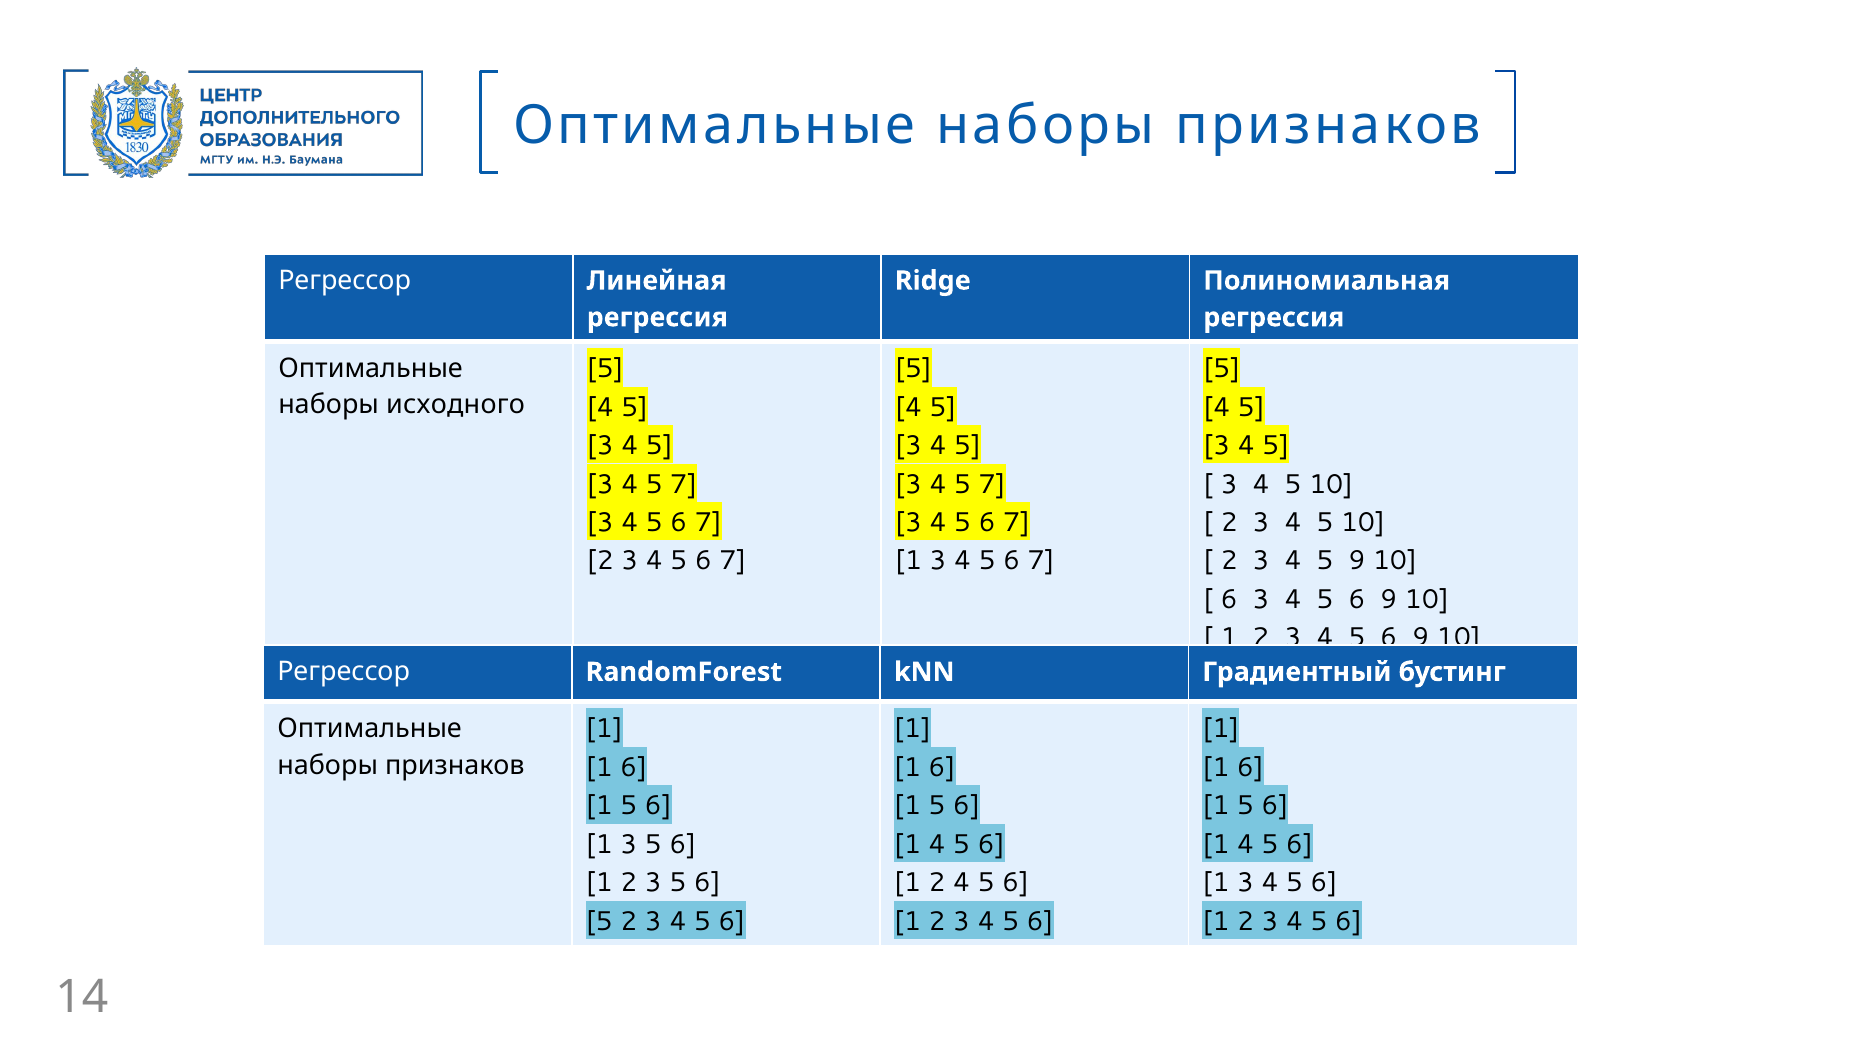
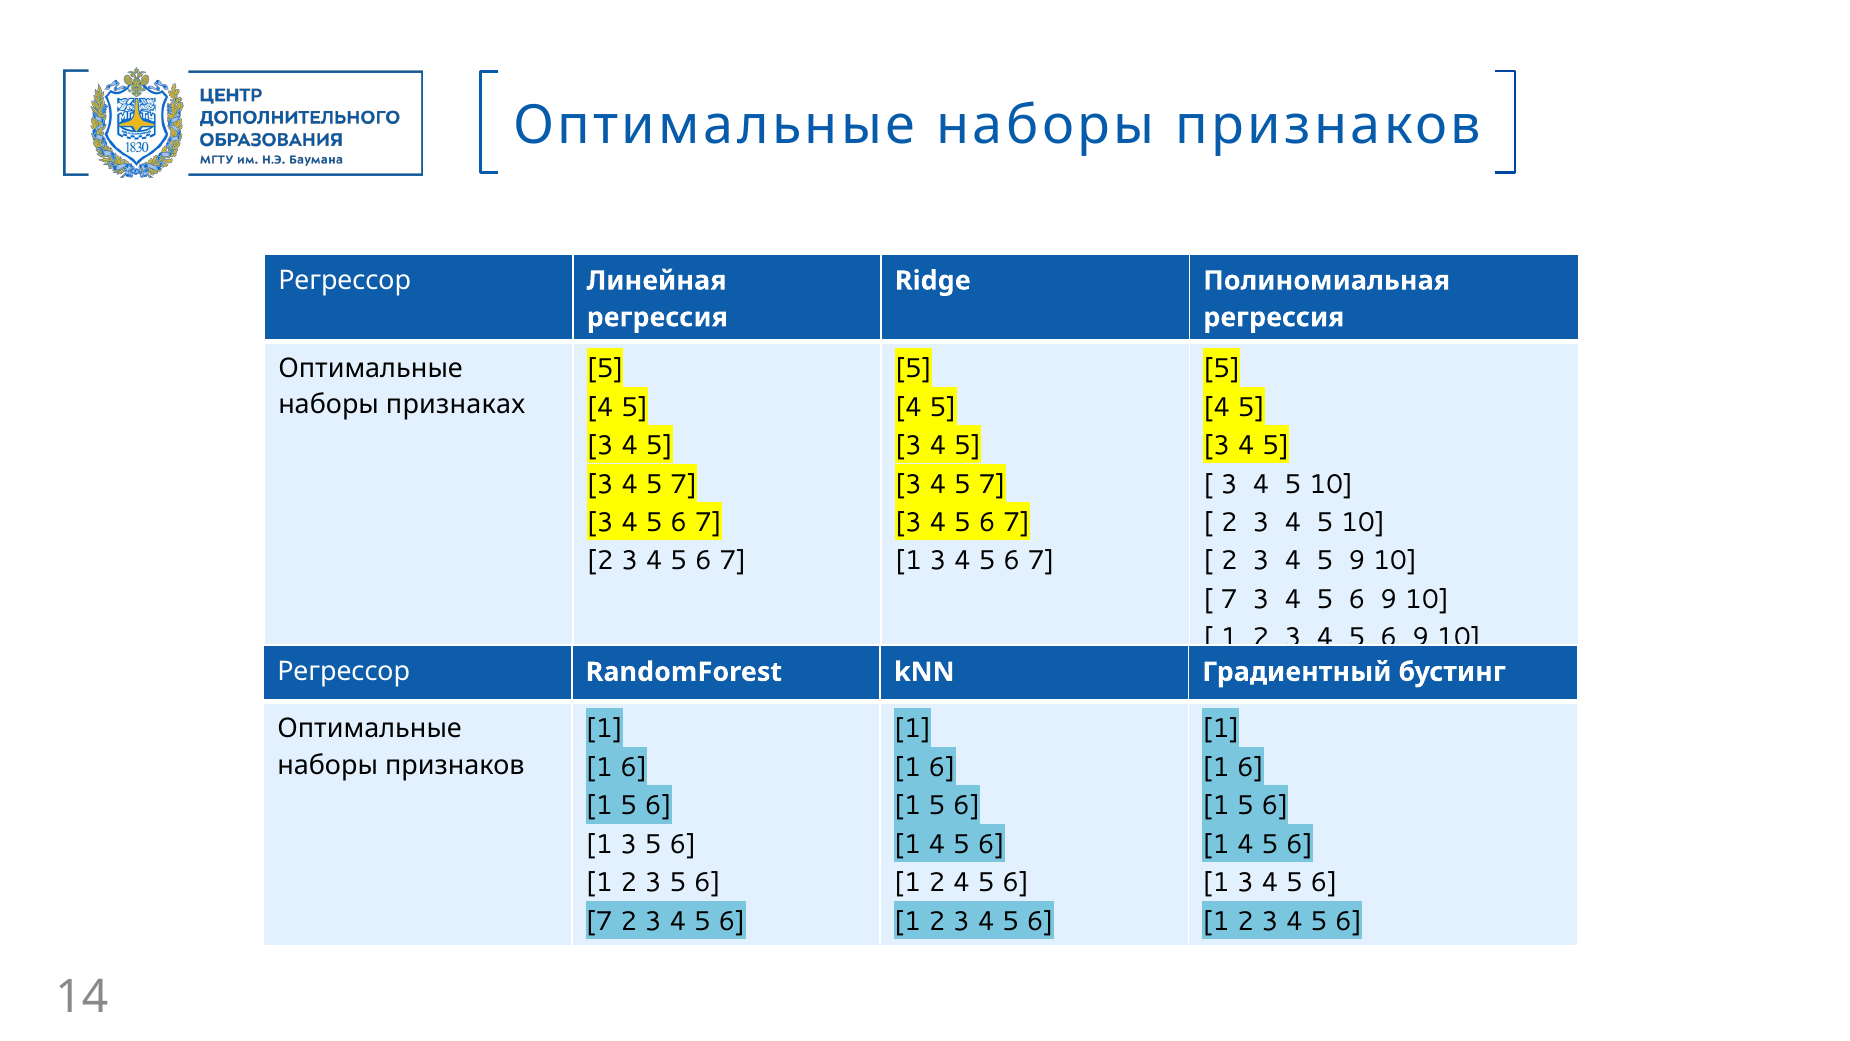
исходного: исходного -> признаках
6 at (1229, 599): 6 -> 7
5 at (599, 921): 5 -> 7
